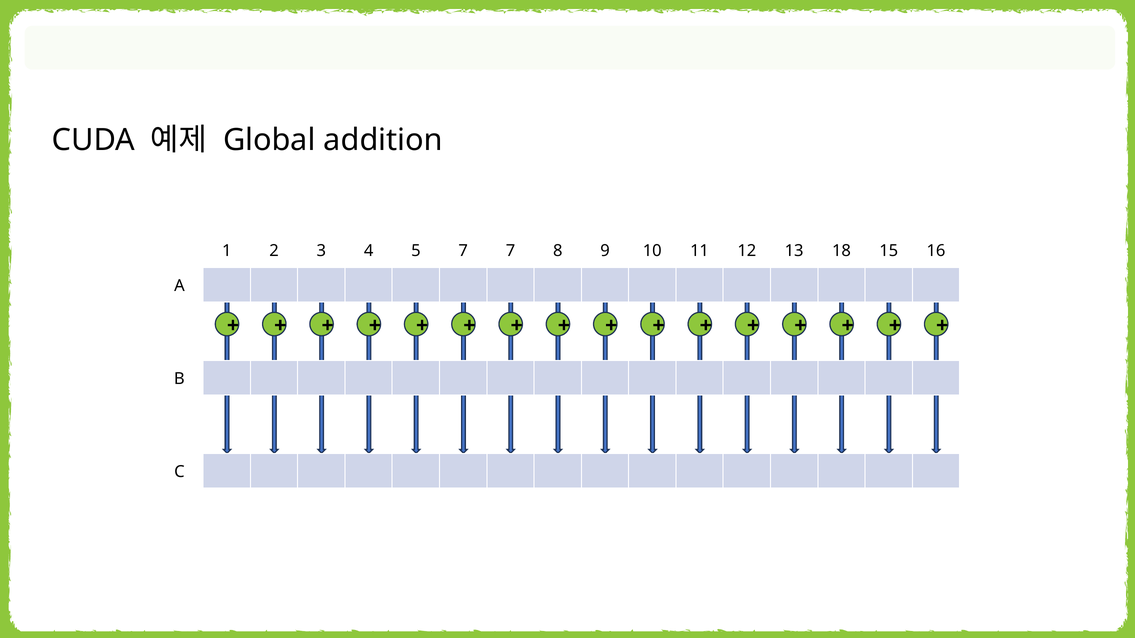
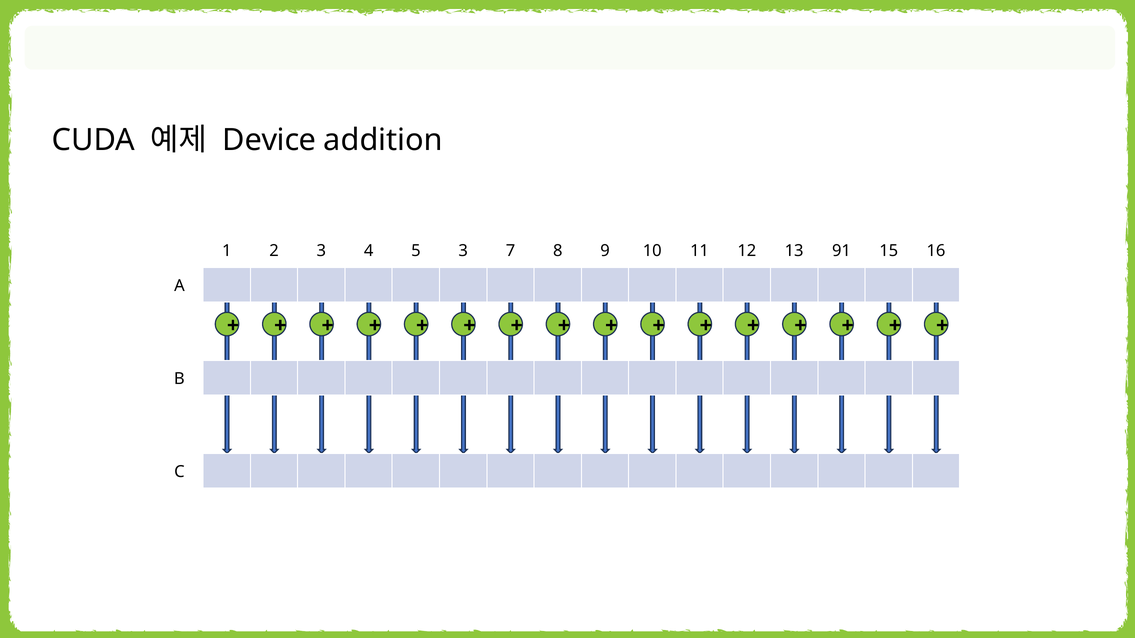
Global: Global -> Device
5 7: 7 -> 3
18: 18 -> 91
